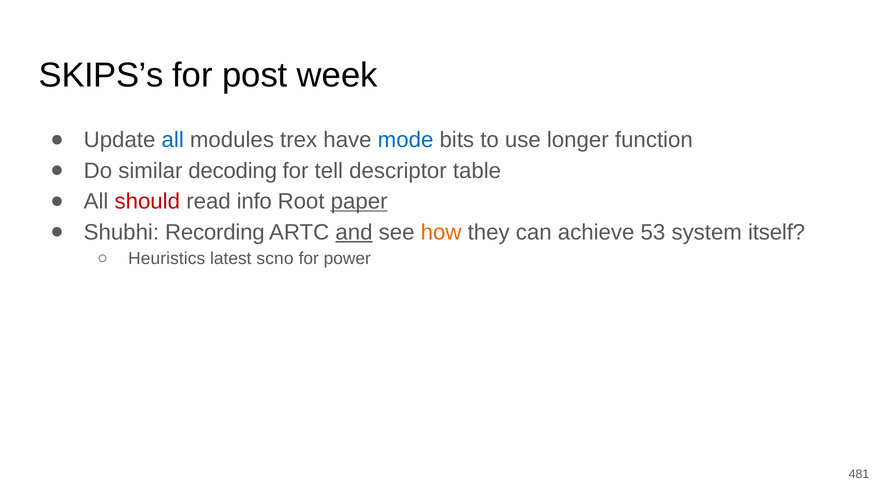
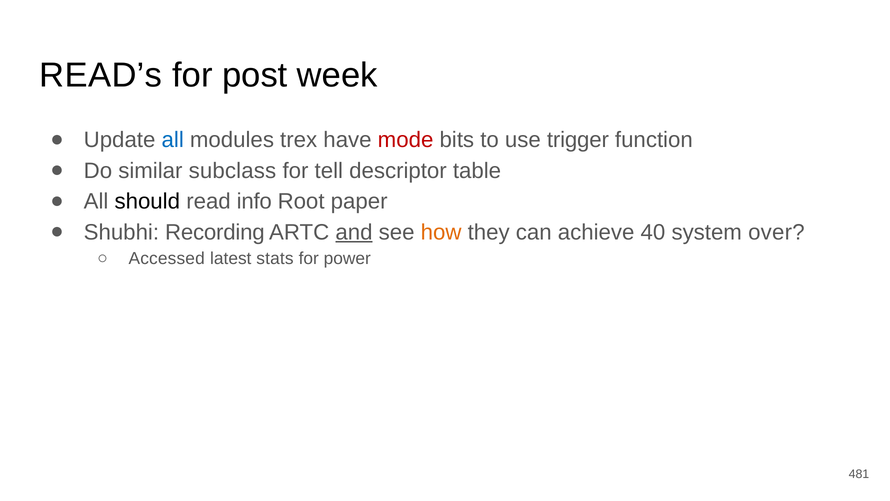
SKIPS’s: SKIPS’s -> READ’s
mode colour: blue -> red
longer: longer -> trigger
decoding: decoding -> subclass
should colour: red -> black
paper underline: present -> none
53: 53 -> 40
itself: itself -> over
Heuristics: Heuristics -> Accessed
scno: scno -> stats
